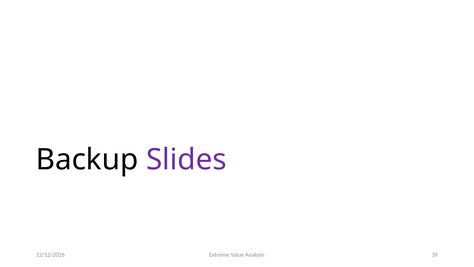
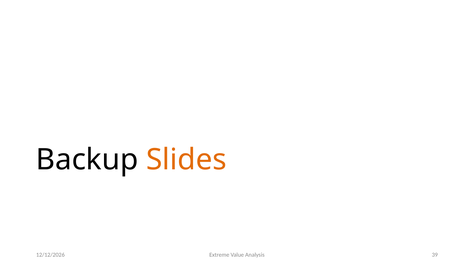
Slides colour: purple -> orange
